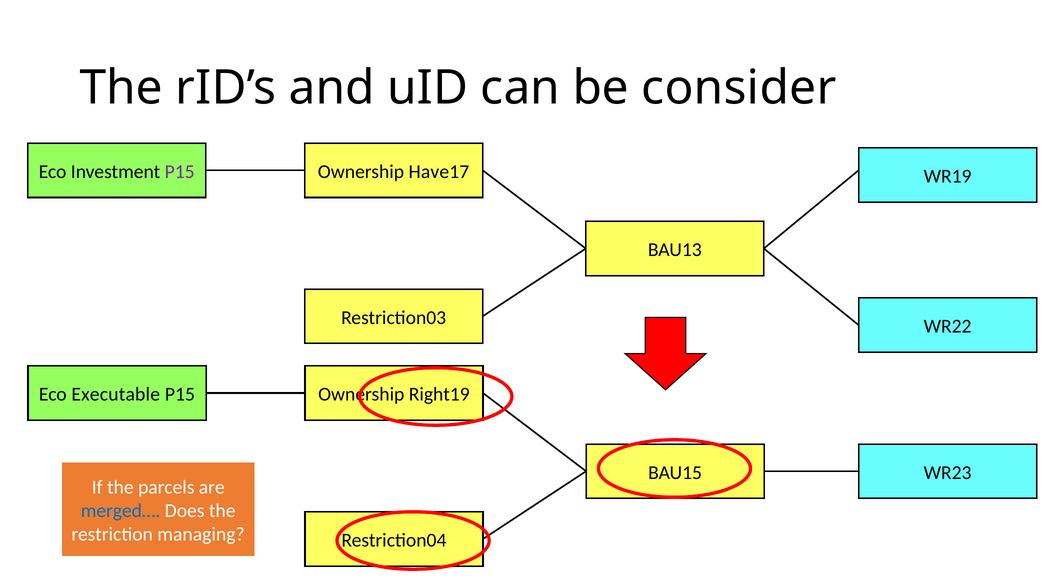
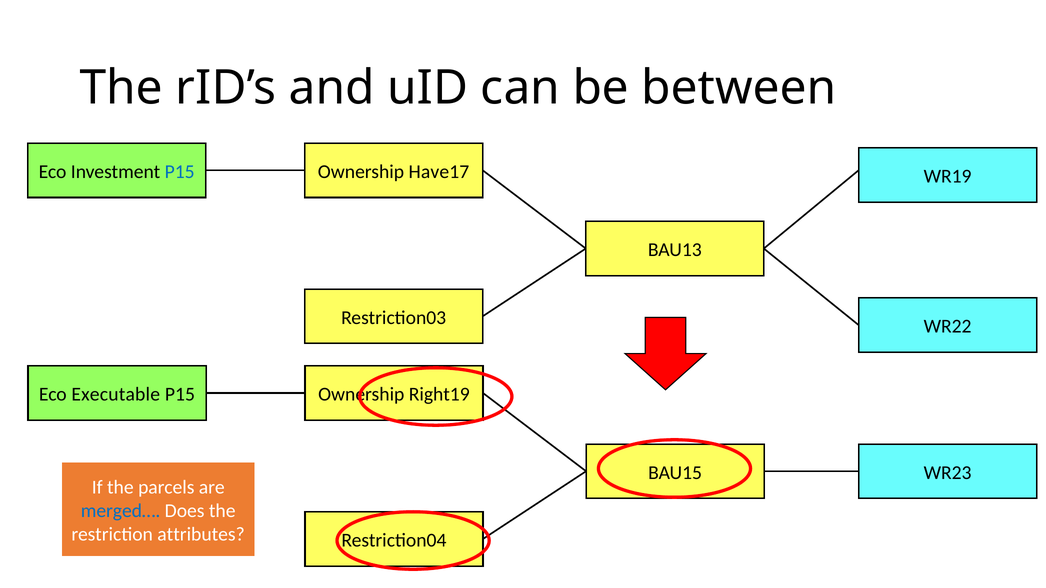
consider: consider -> between
P15 at (180, 172) colour: purple -> blue
managing: managing -> attributes
